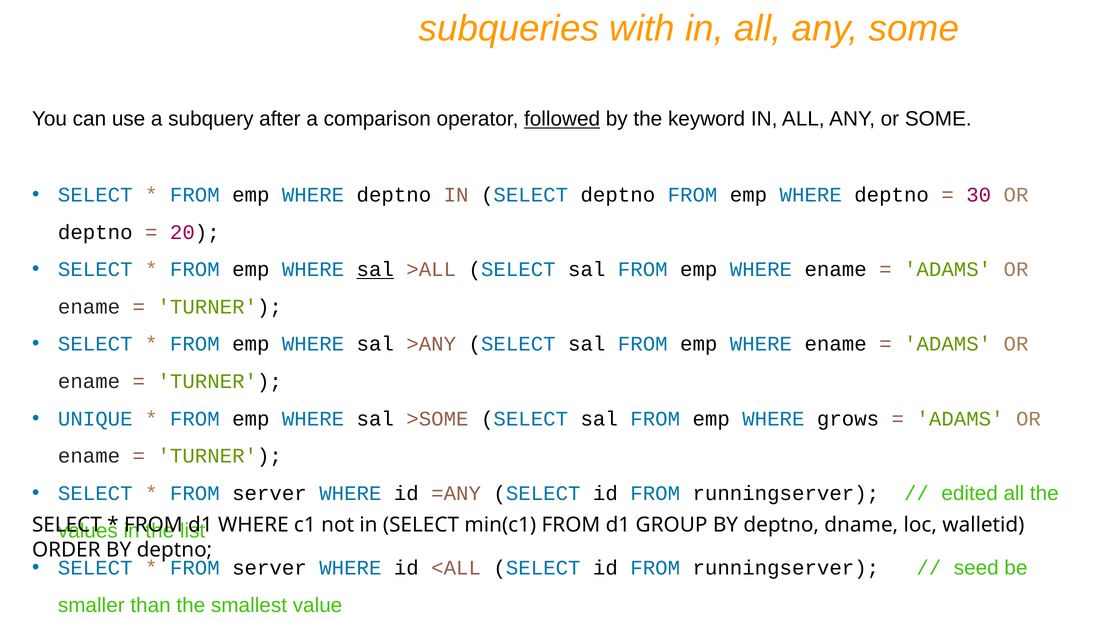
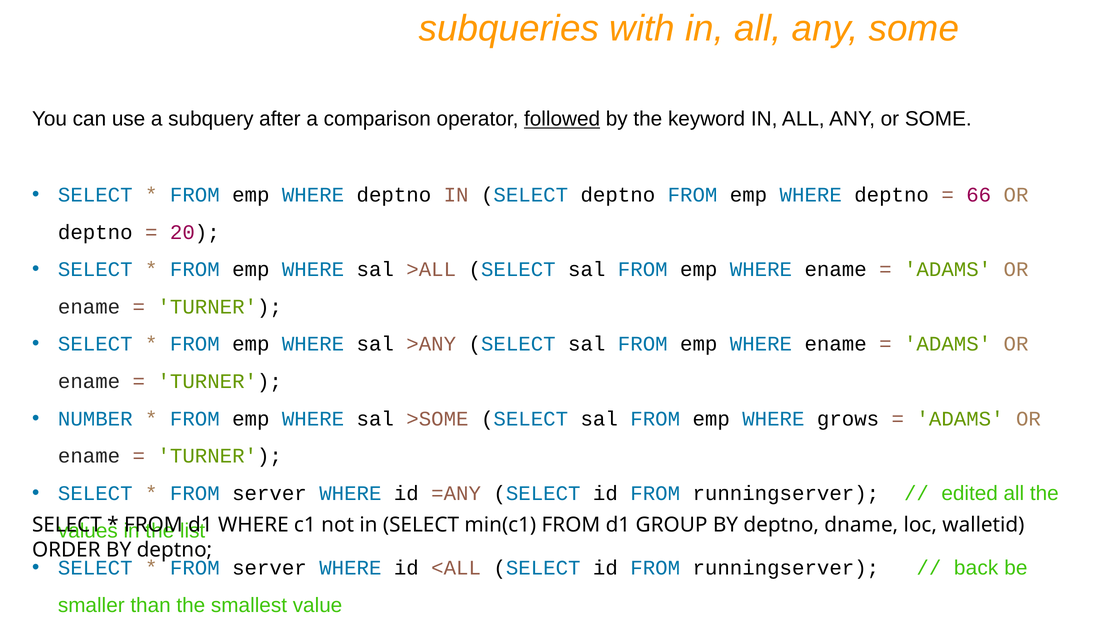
30: 30 -> 66
sal at (375, 270) underline: present -> none
UNIQUE: UNIQUE -> NUMBER
seed: seed -> back
